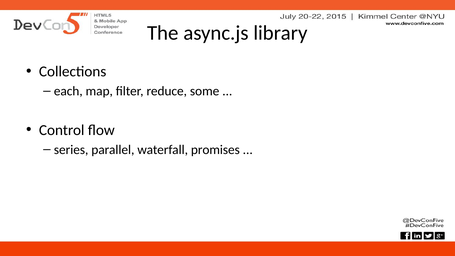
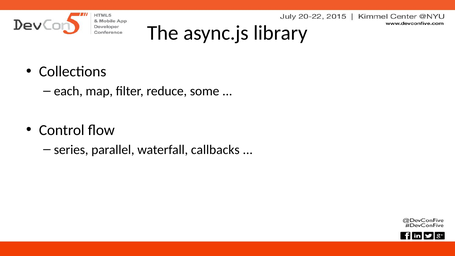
promises: promises -> callbacks
